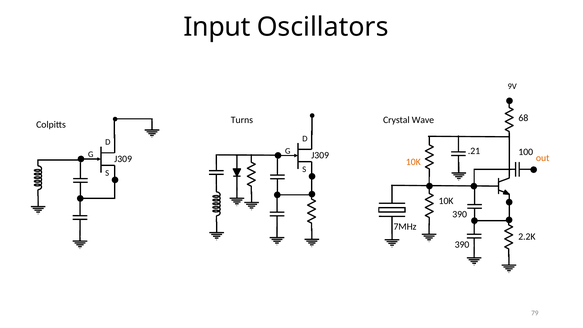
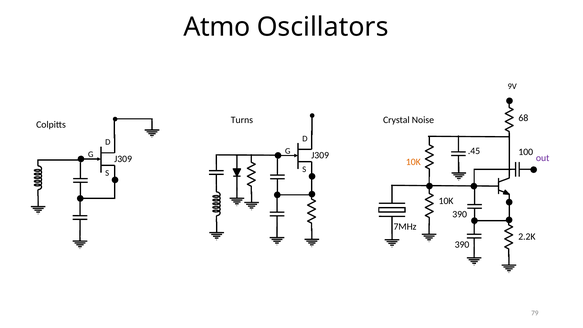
Input: Input -> Atmo
Wave: Wave -> Noise
.21: .21 -> .45
out colour: orange -> purple
